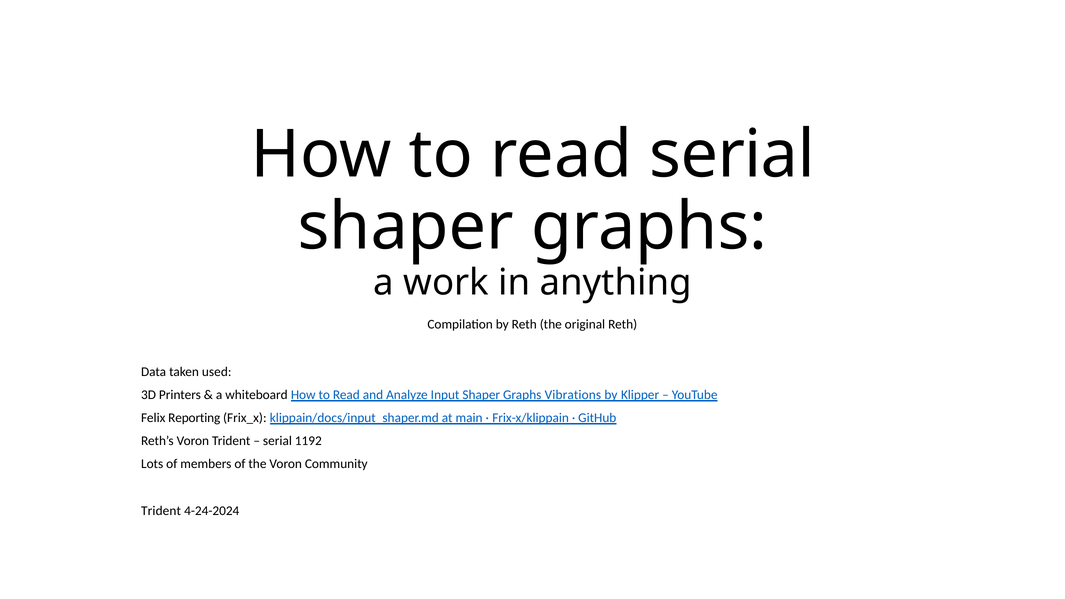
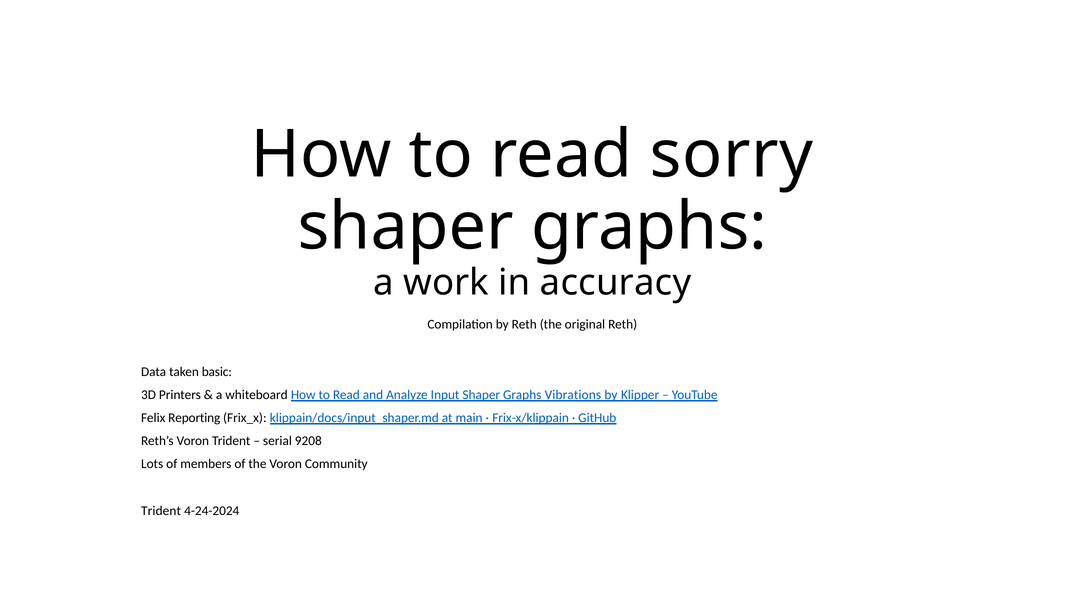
read serial: serial -> sorry
anything: anything -> accuracy
used: used -> basic
1192: 1192 -> 9208
